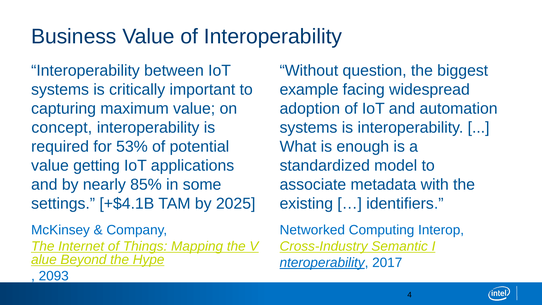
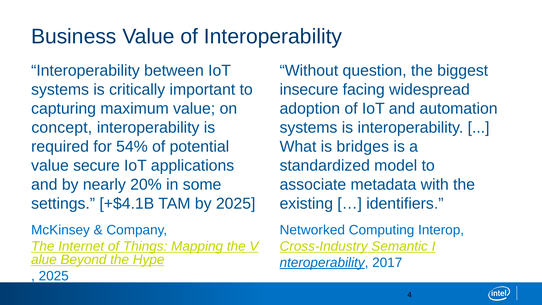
example: example -> insecure
53%: 53% -> 54%
enough: enough -> bridges
getting: getting -> secure
85%: 85% -> 20%
2093 at (54, 276): 2093 -> 2025
